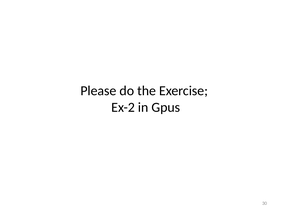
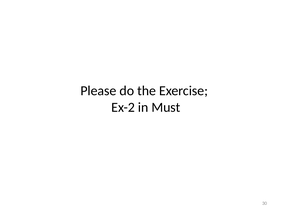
Gpus: Gpus -> Must
